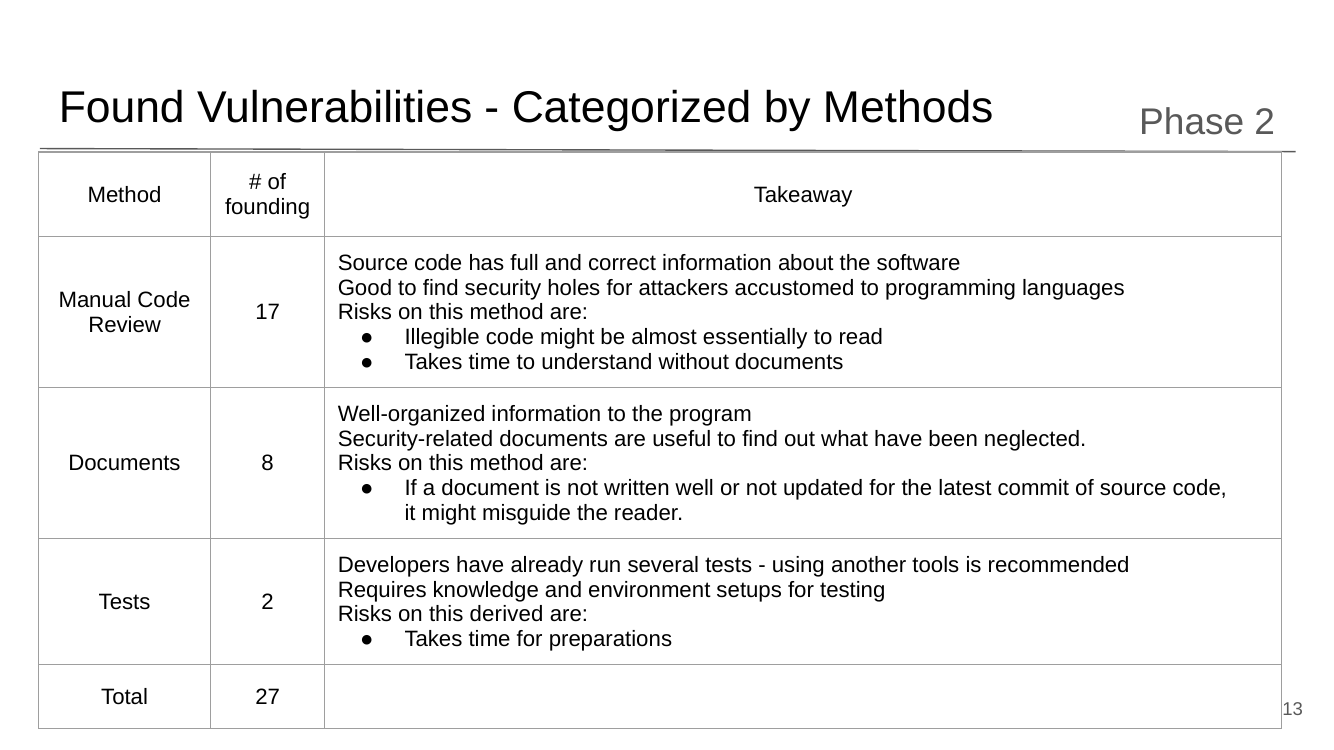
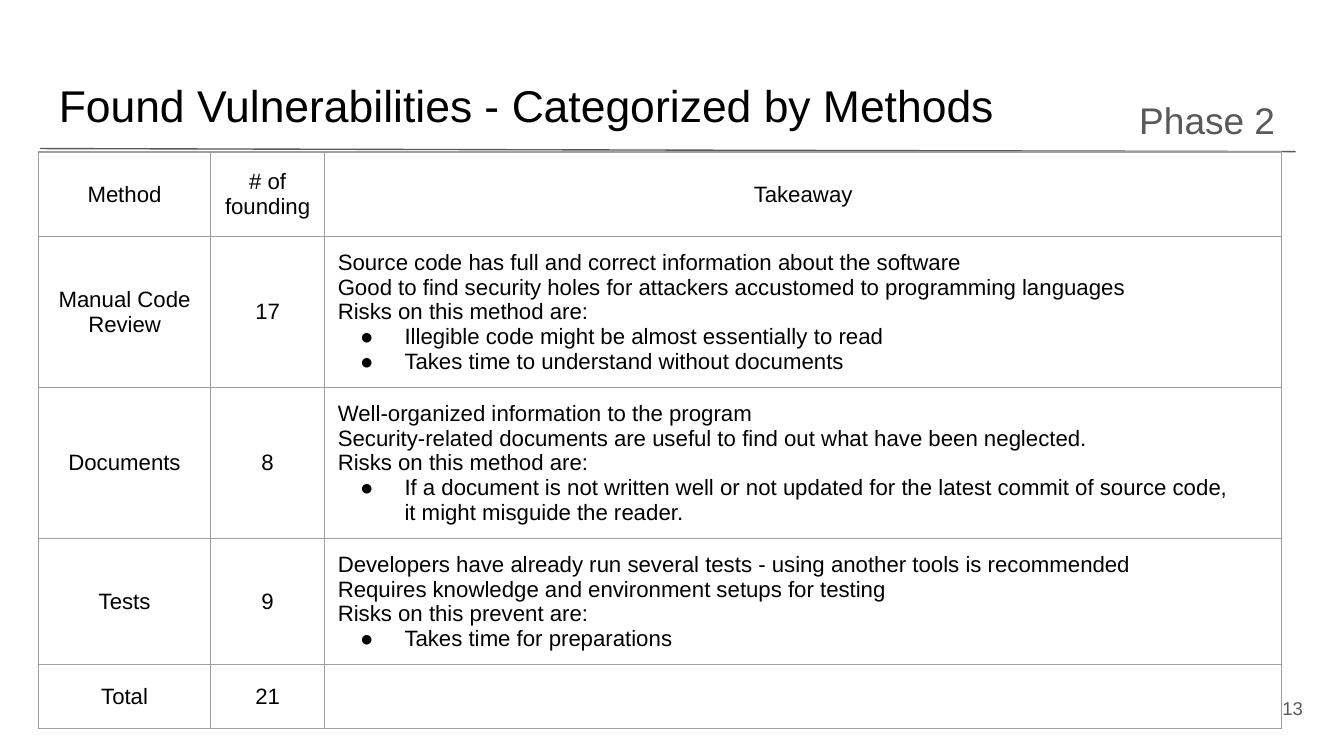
Tests 2: 2 -> 9
derived: derived -> prevent
27: 27 -> 21
